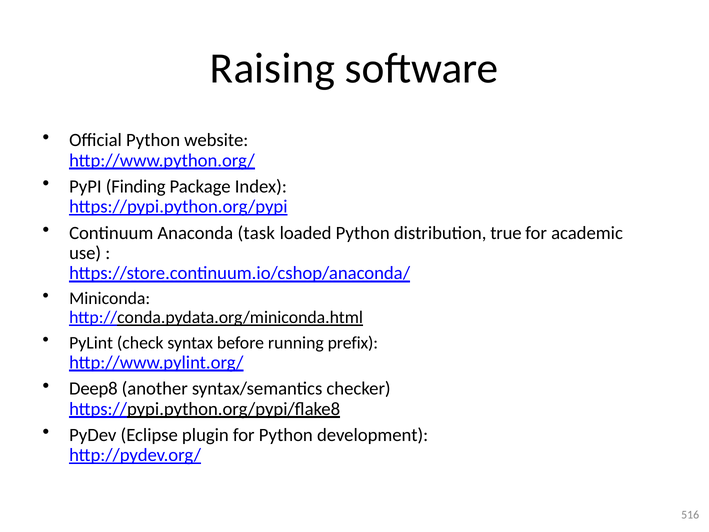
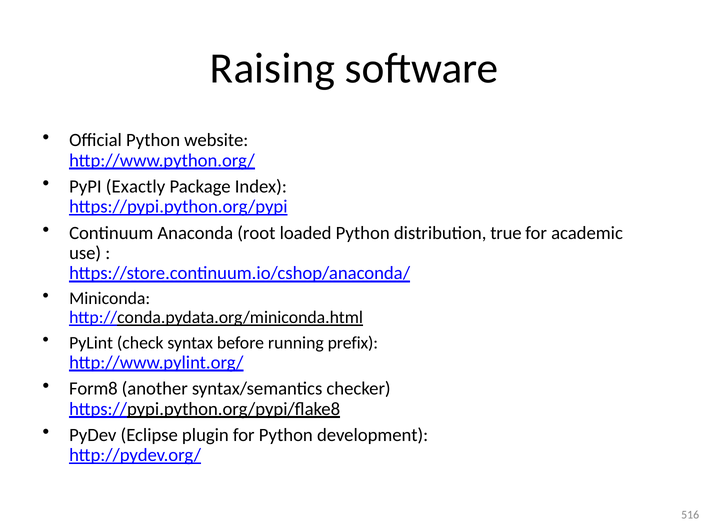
Finding: Finding -> Exactly
task: task -> root
Deep8: Deep8 -> Form8
